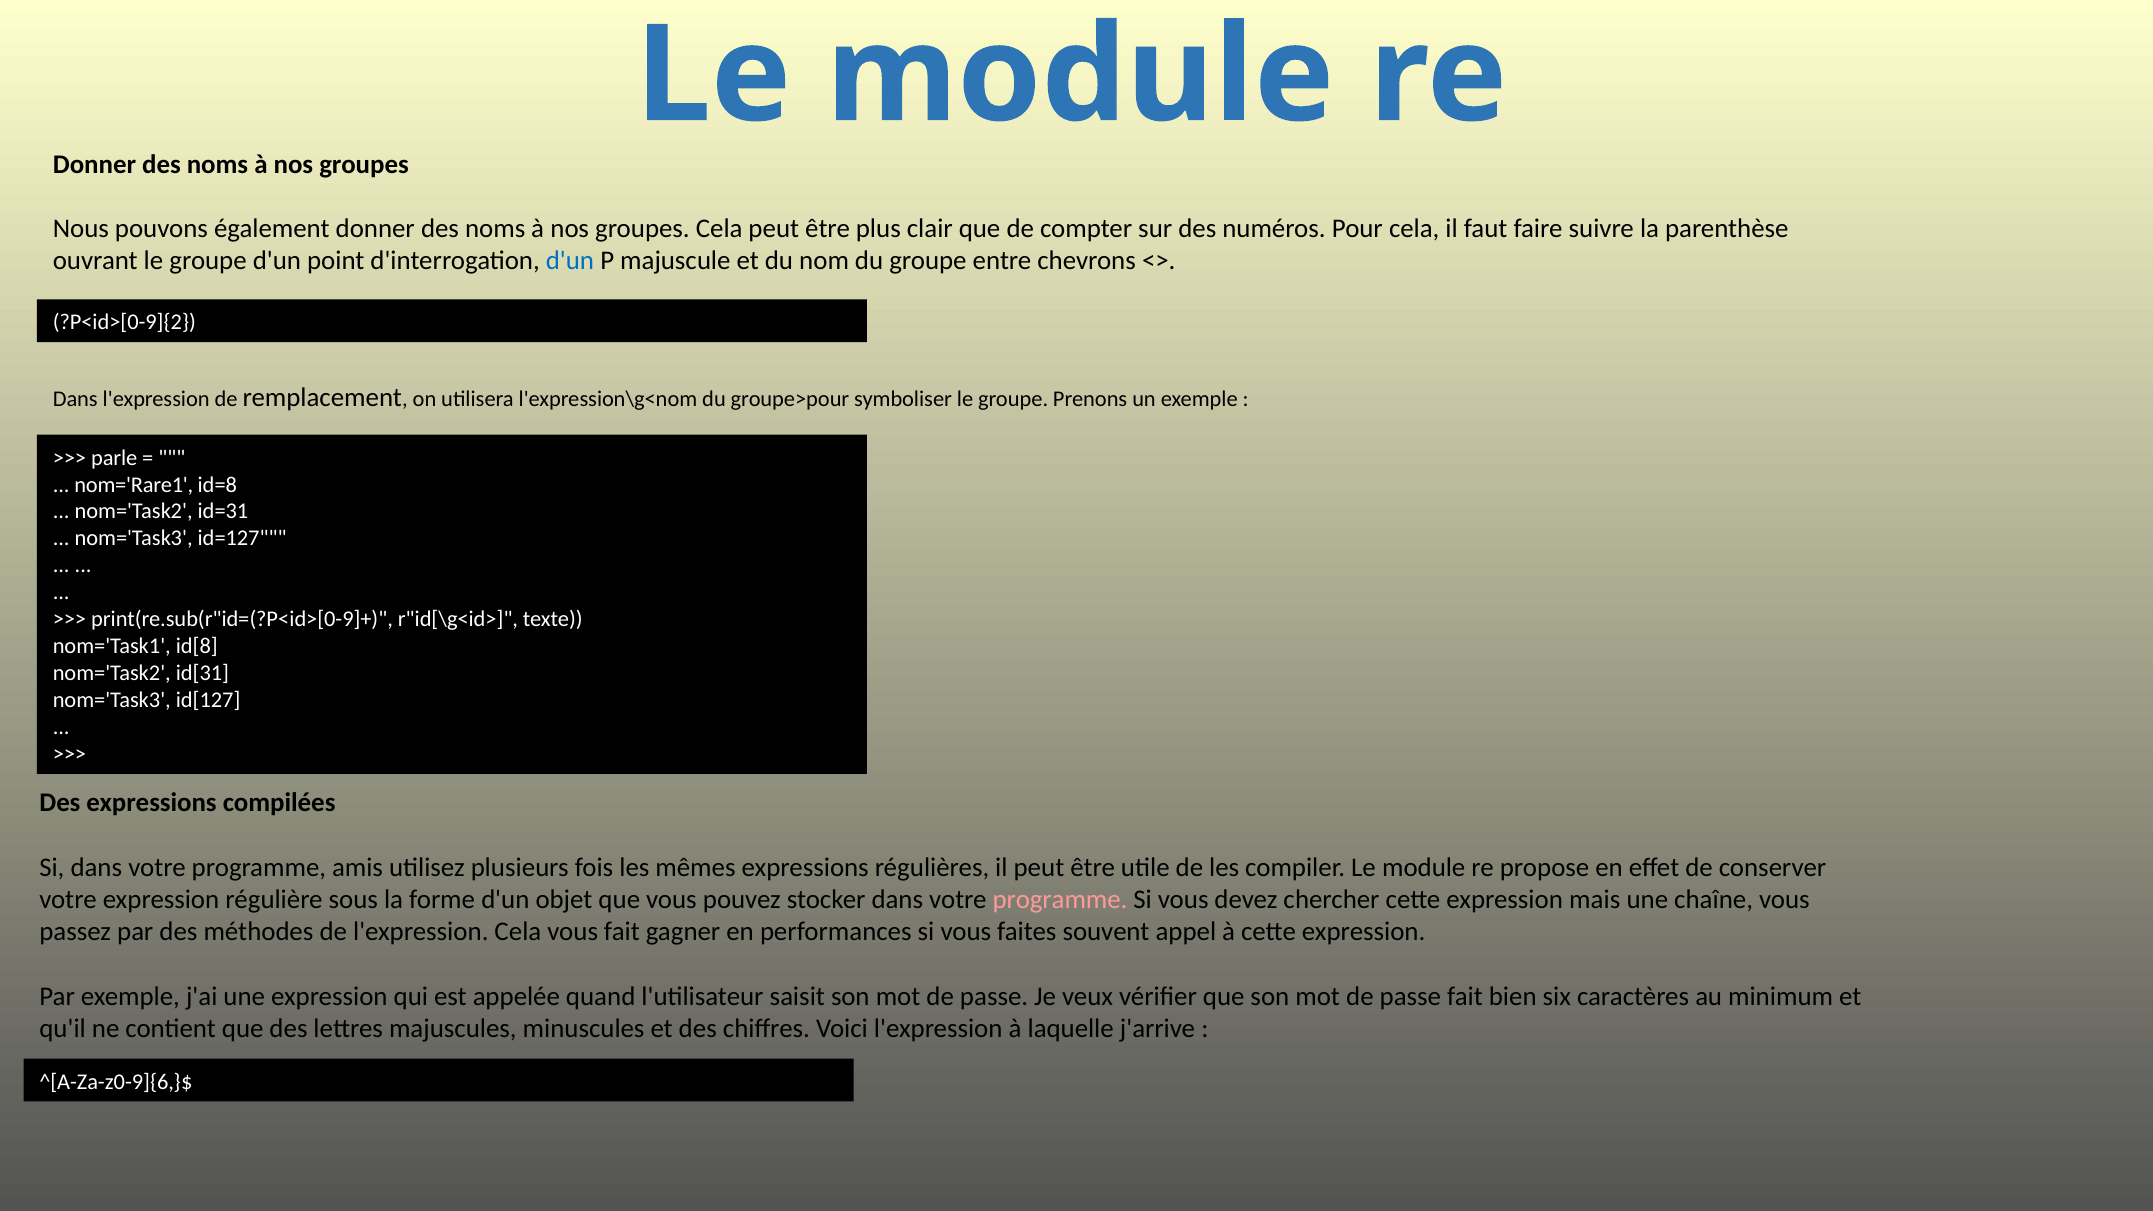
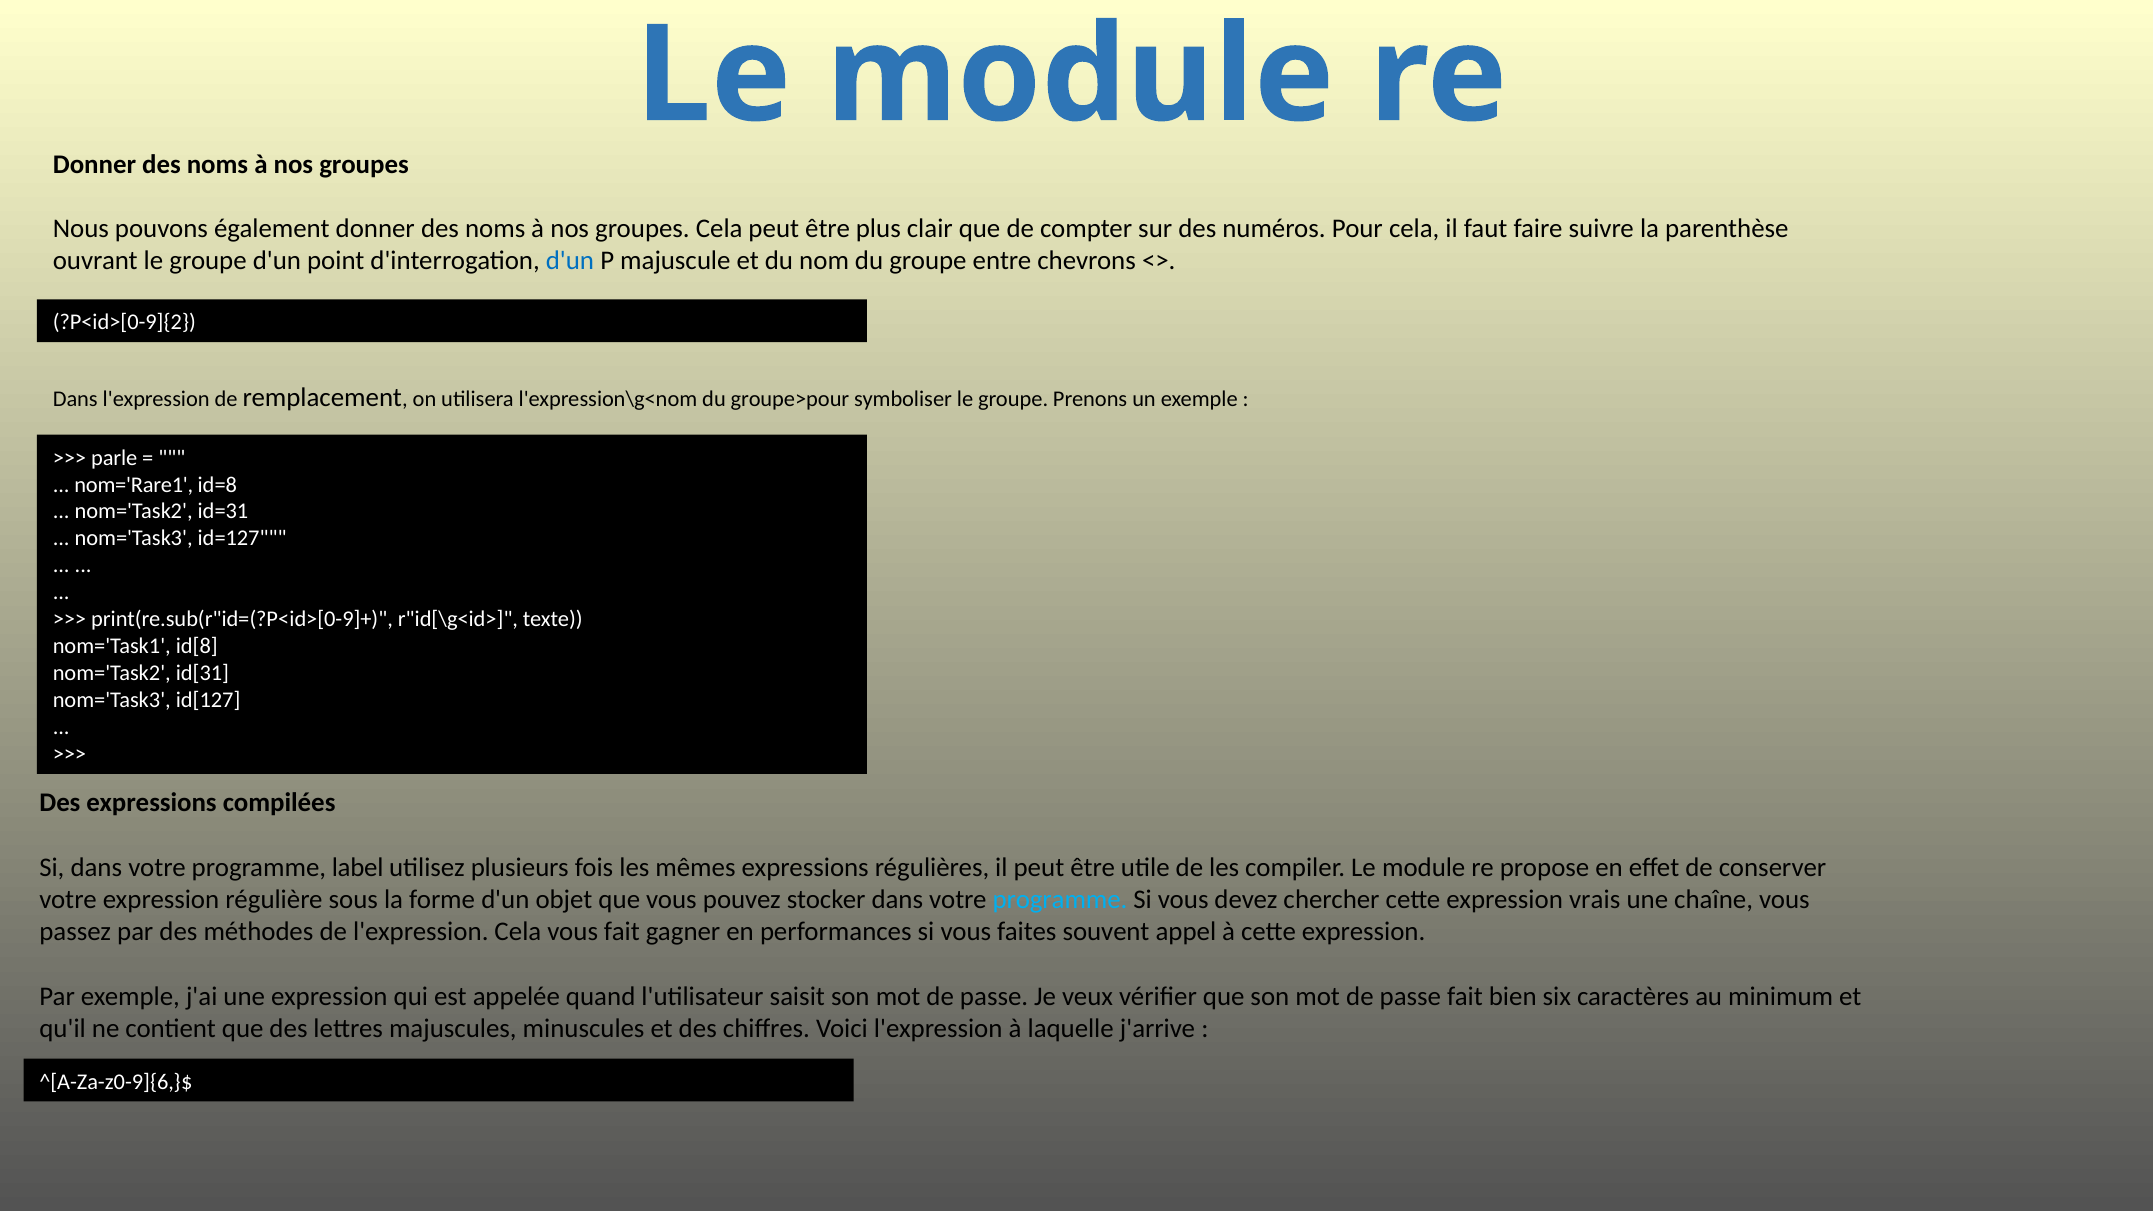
amis: amis -> label
programme at (1060, 900) colour: pink -> light blue
mais: mais -> vrais
